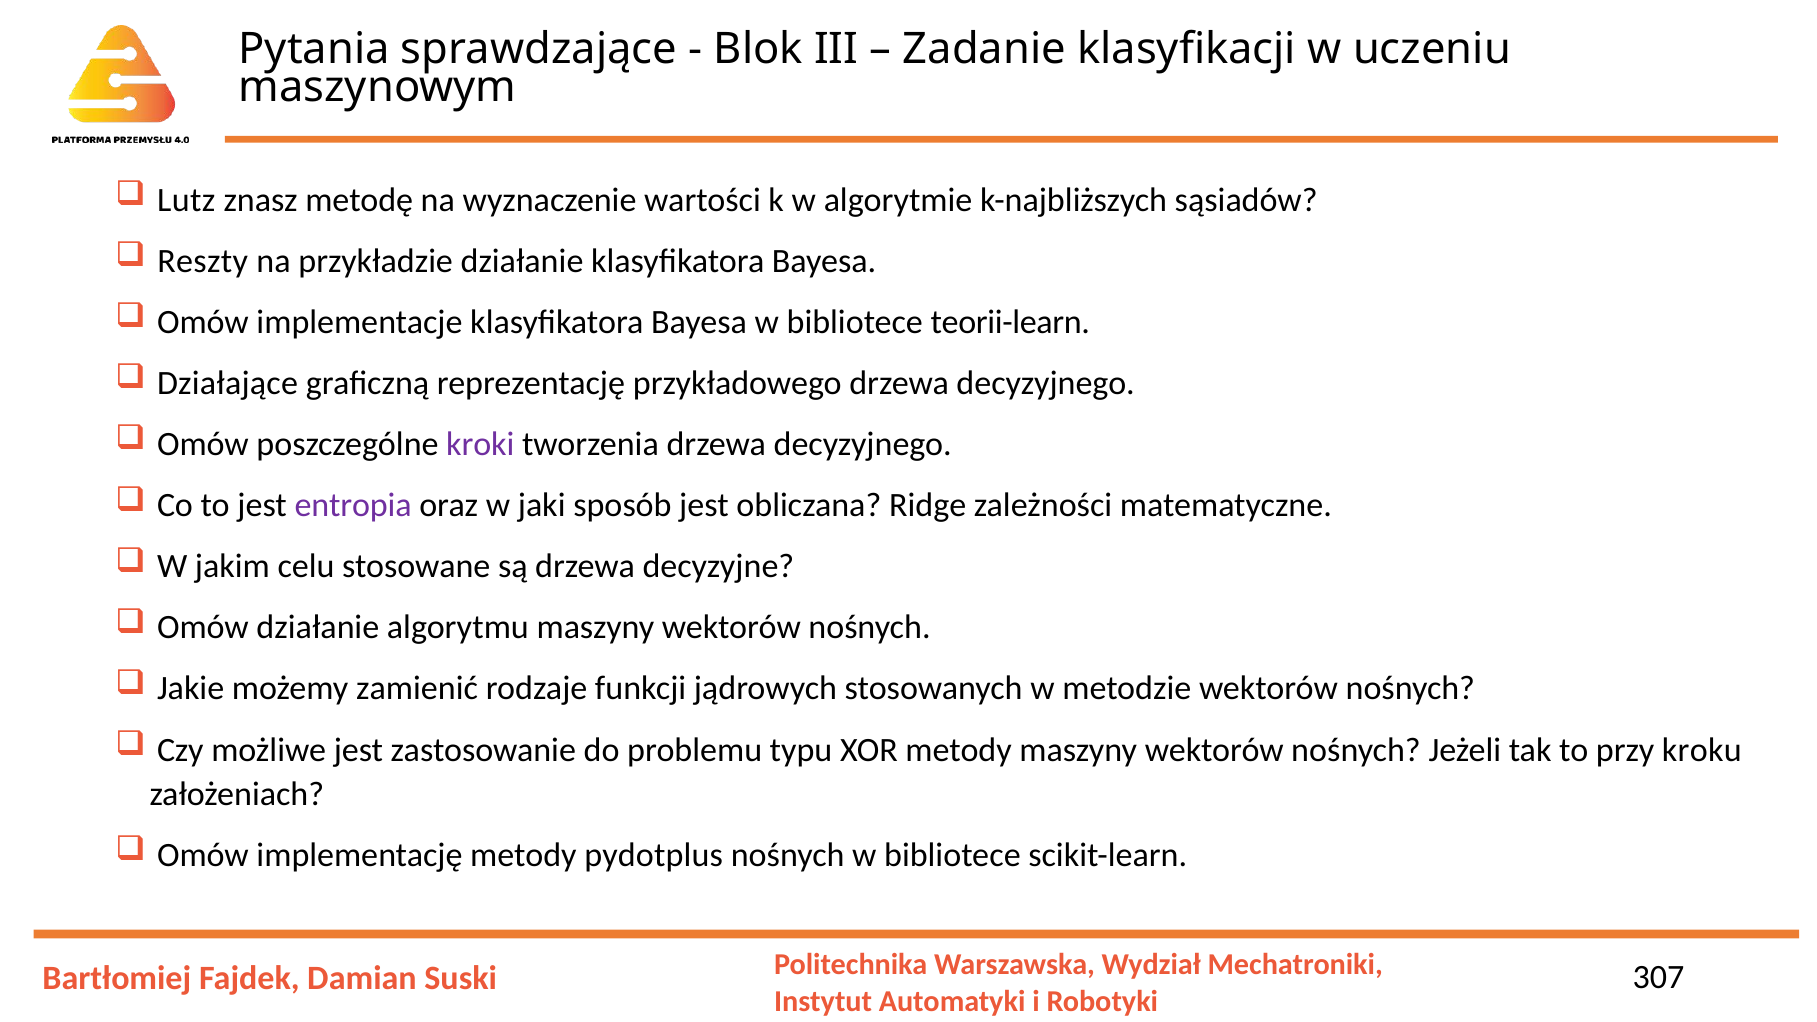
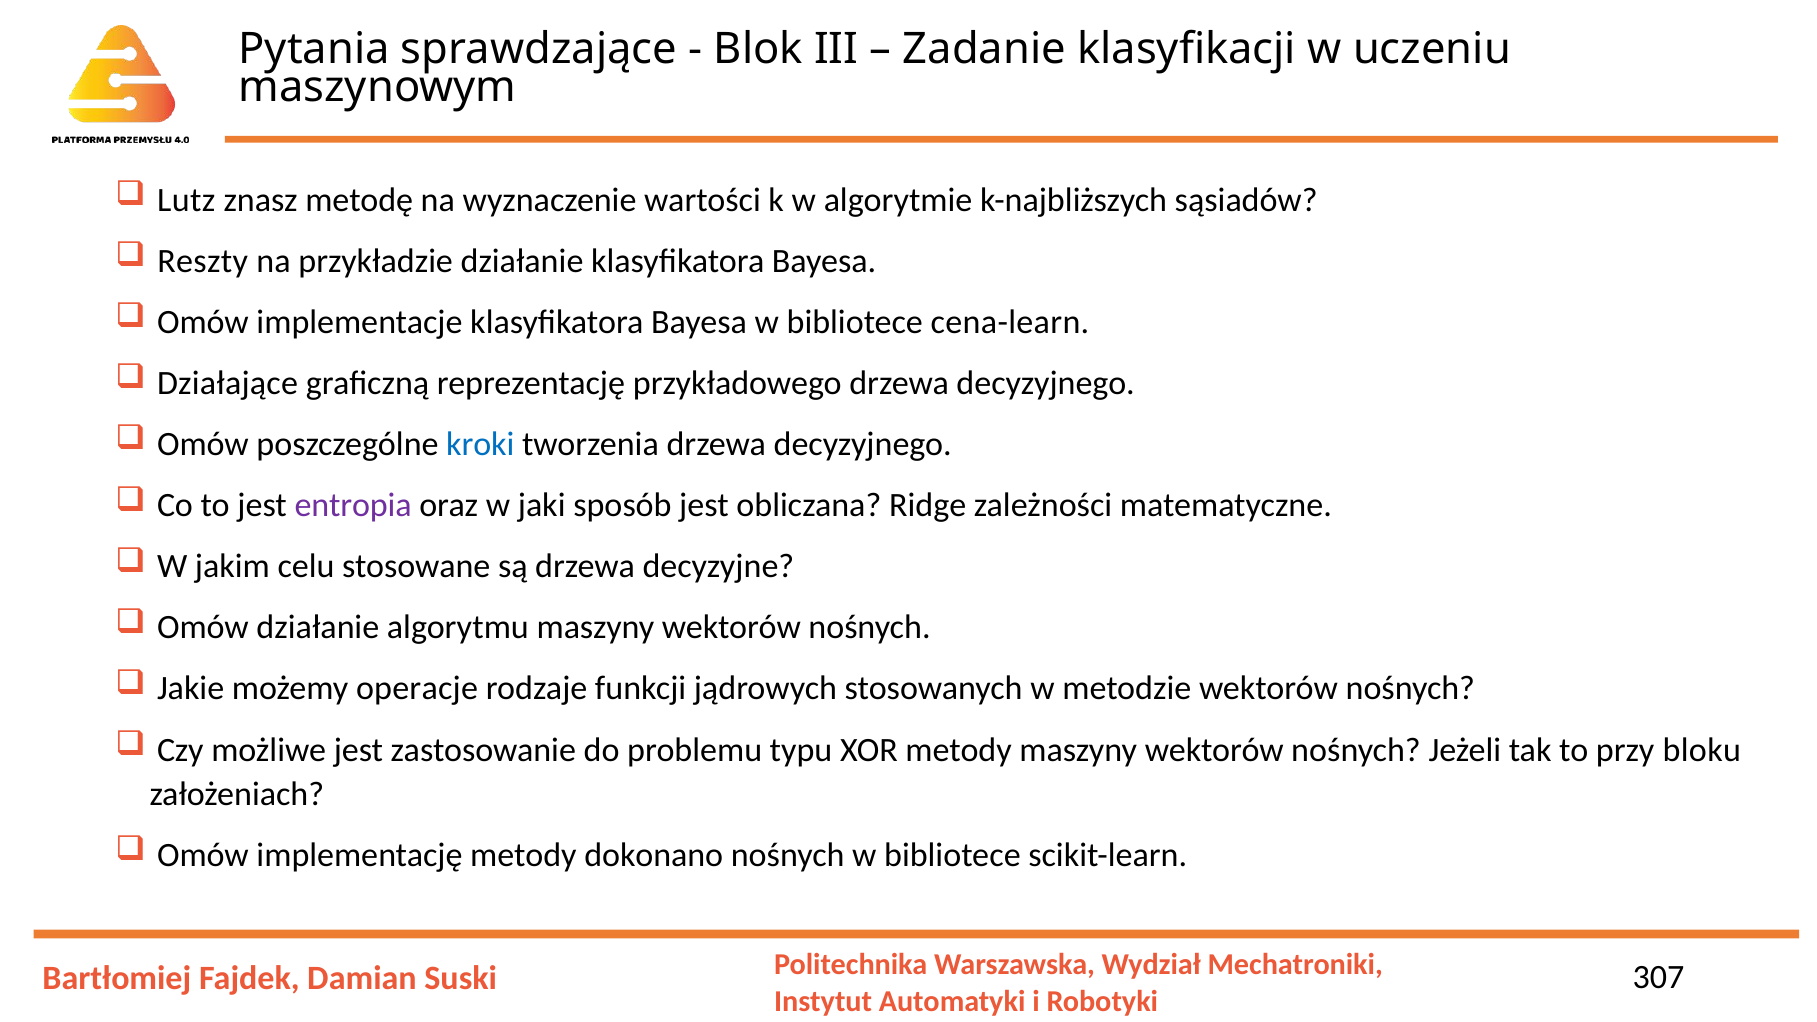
teorii-learn: teorii-learn -> cena-learn
kroki colour: purple -> blue
zamienić: zamienić -> operacje
kroku: kroku -> bloku
pydotplus: pydotplus -> dokonano
